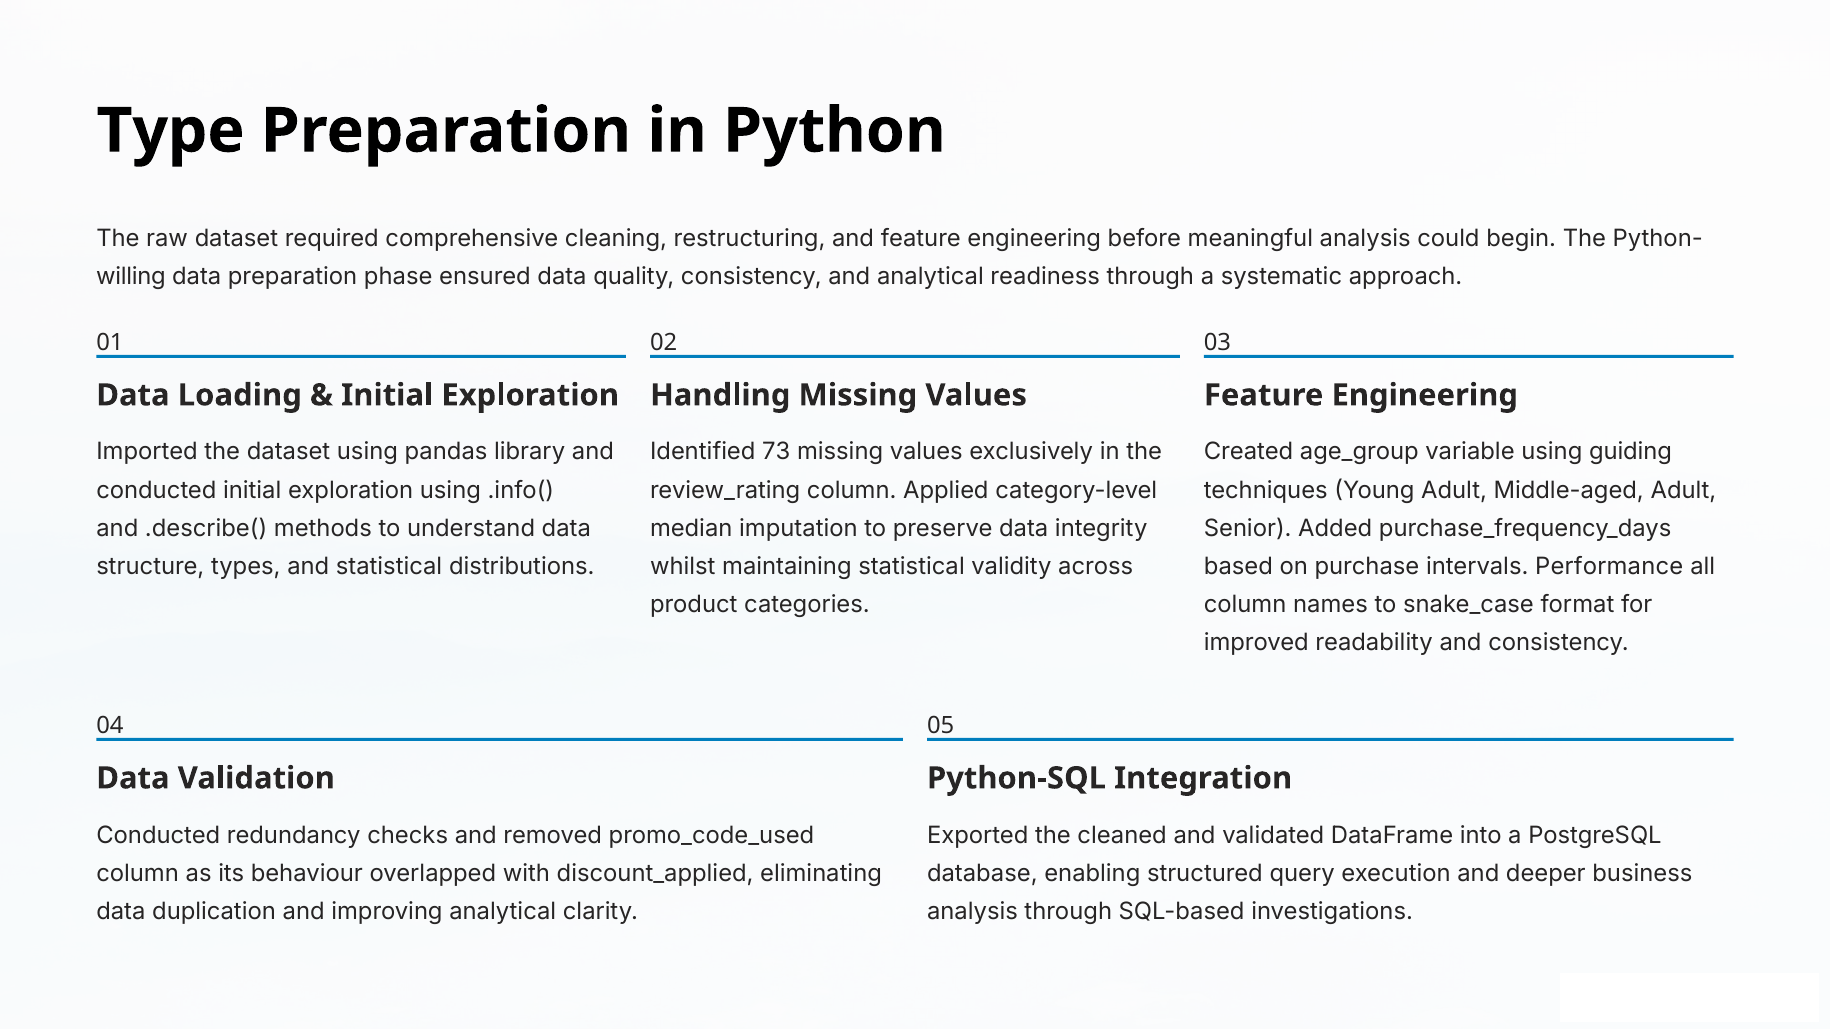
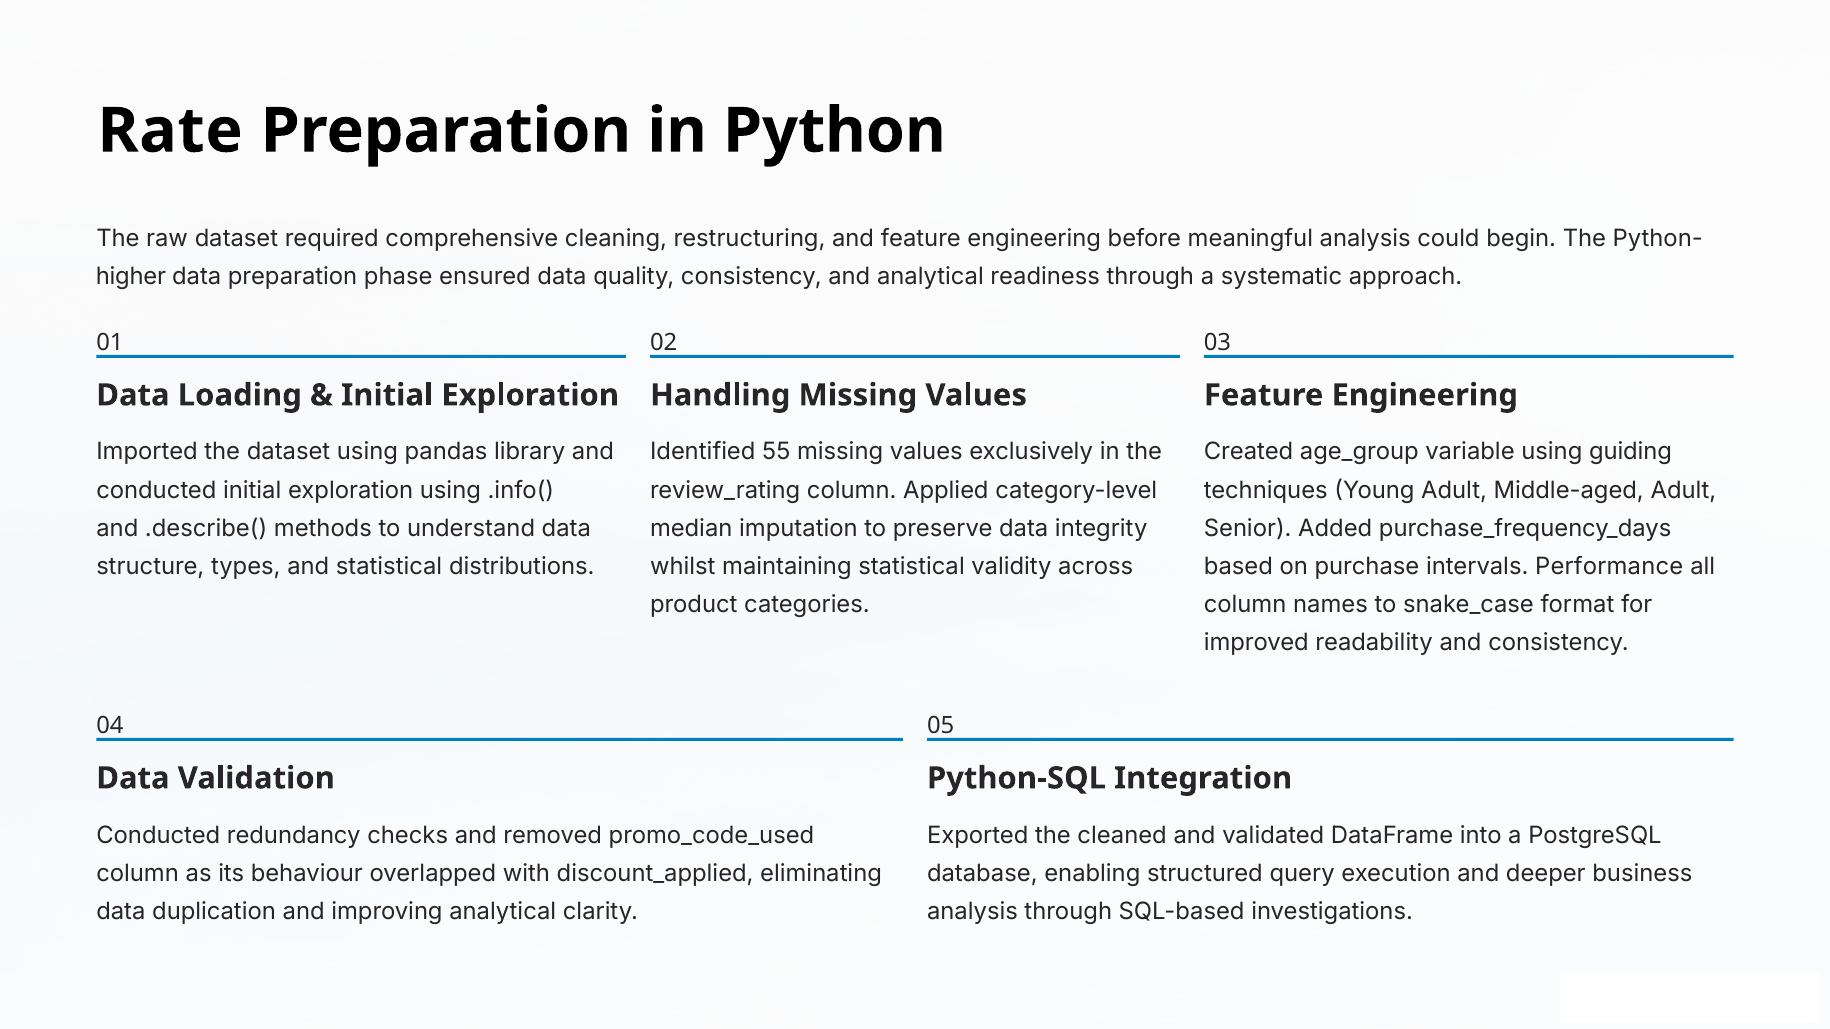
Type: Type -> Rate
willing: willing -> higher
73: 73 -> 55
